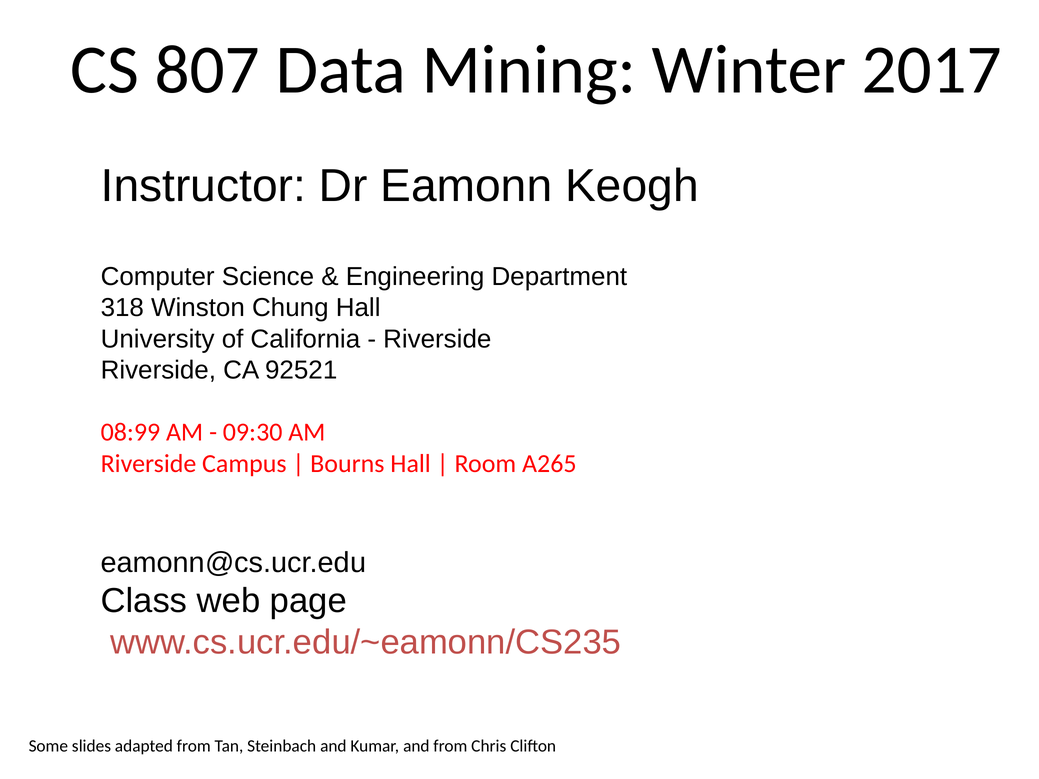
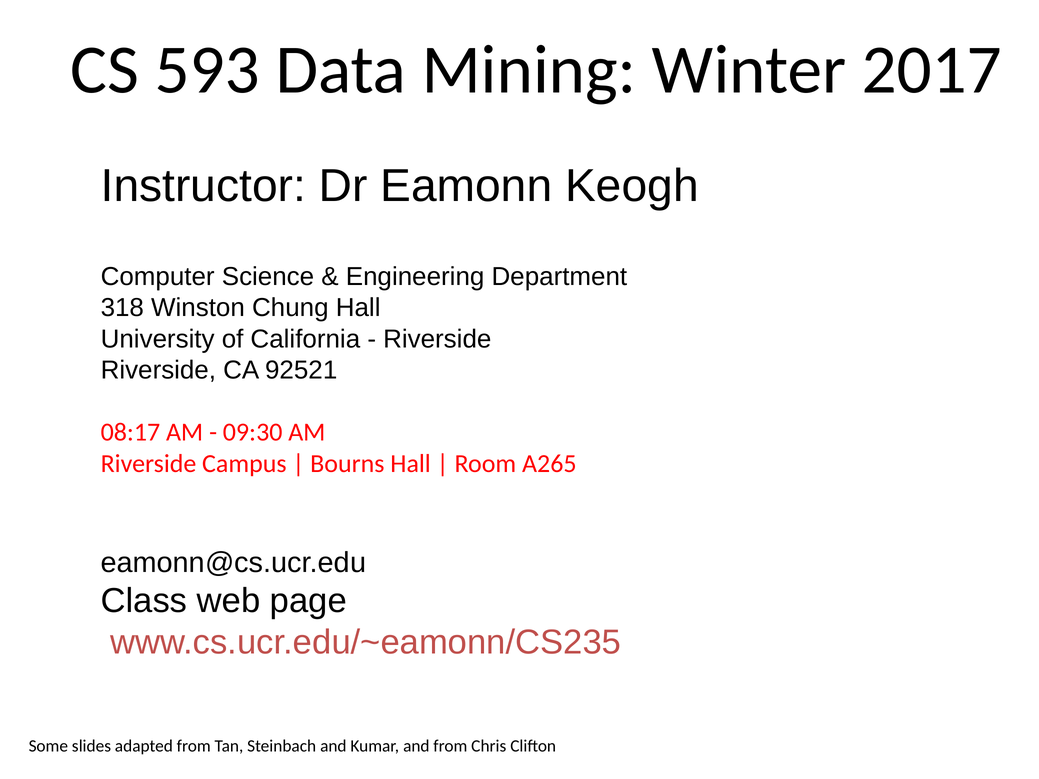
807: 807 -> 593
08:99: 08:99 -> 08:17
